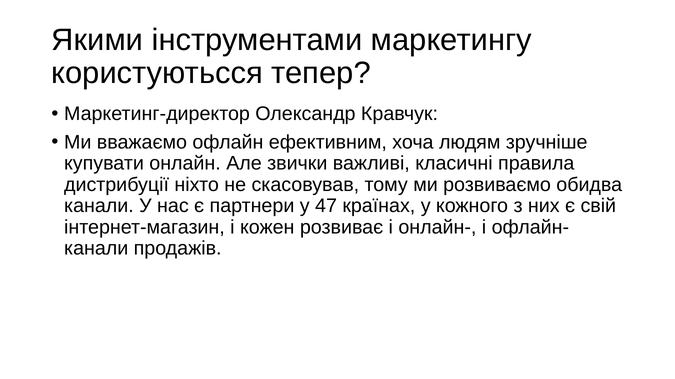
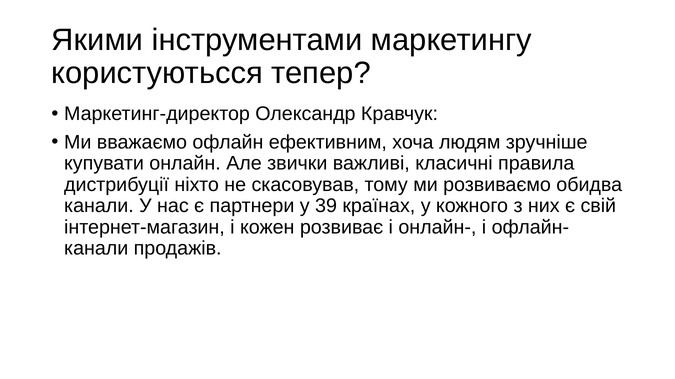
47: 47 -> 39
